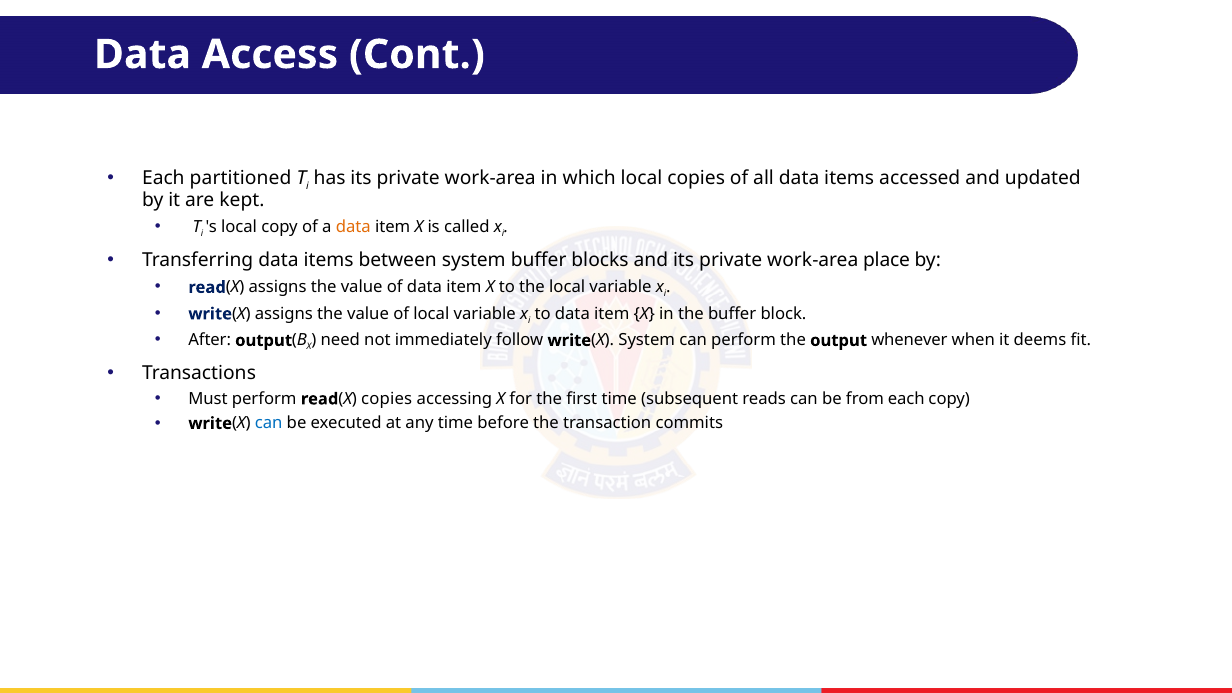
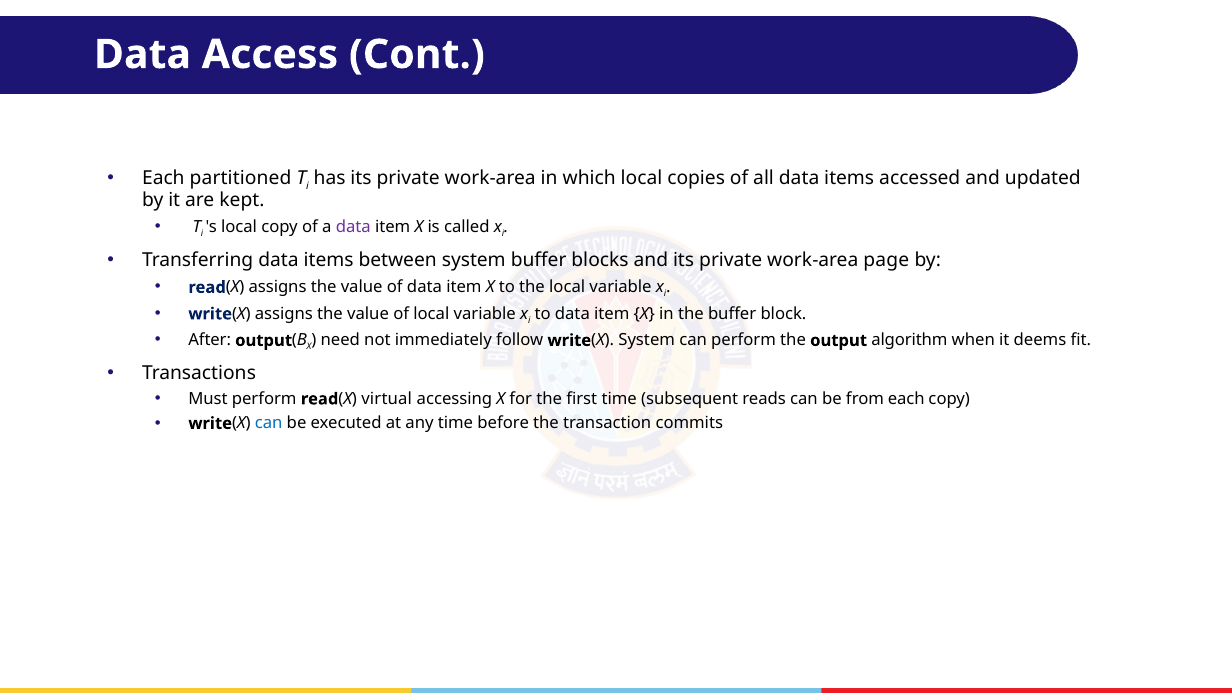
data at (353, 227) colour: orange -> purple
place: place -> page
whenever: whenever -> algorithm
read(X copies: copies -> virtual
